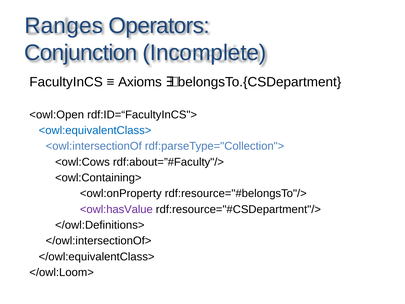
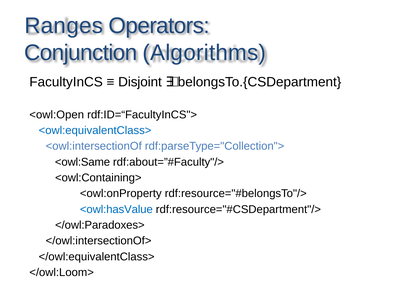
Incomplete: Incomplete -> Algorithms
Axioms: Axioms -> Disjoint
<owl:Cows: <owl:Cows -> <owl:Same
<owl:hasValue colour: purple -> blue
</owl:Definitions>: </owl:Definitions> -> </owl:Paradoxes>
